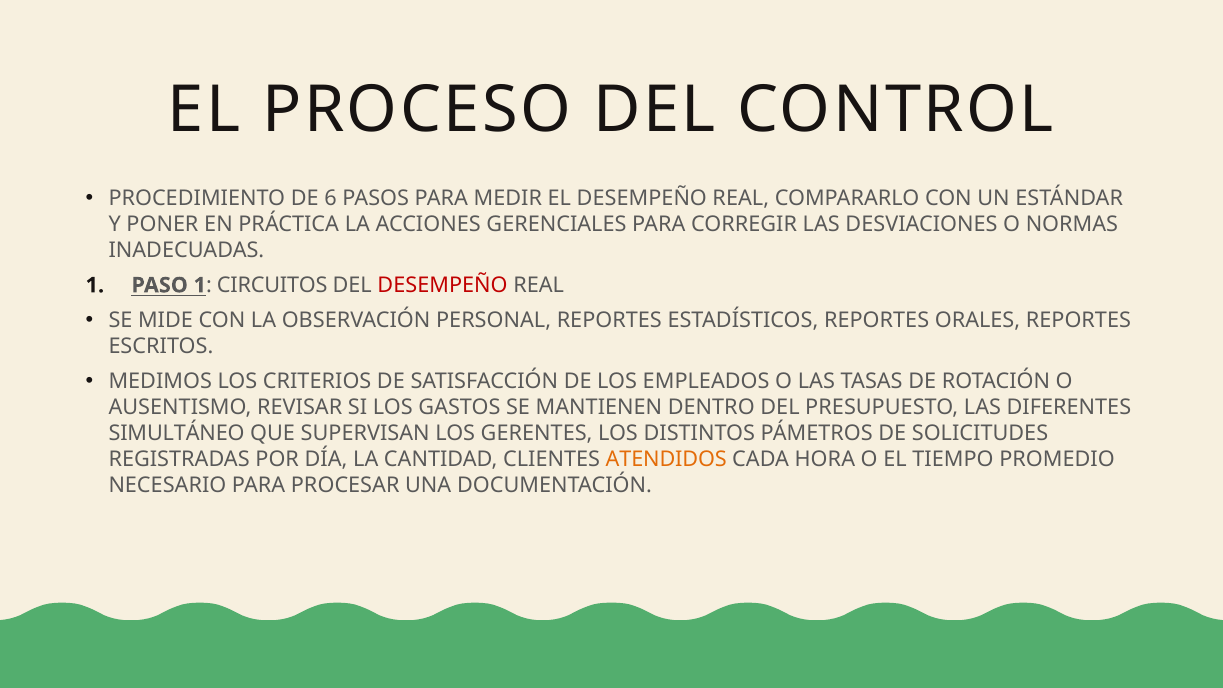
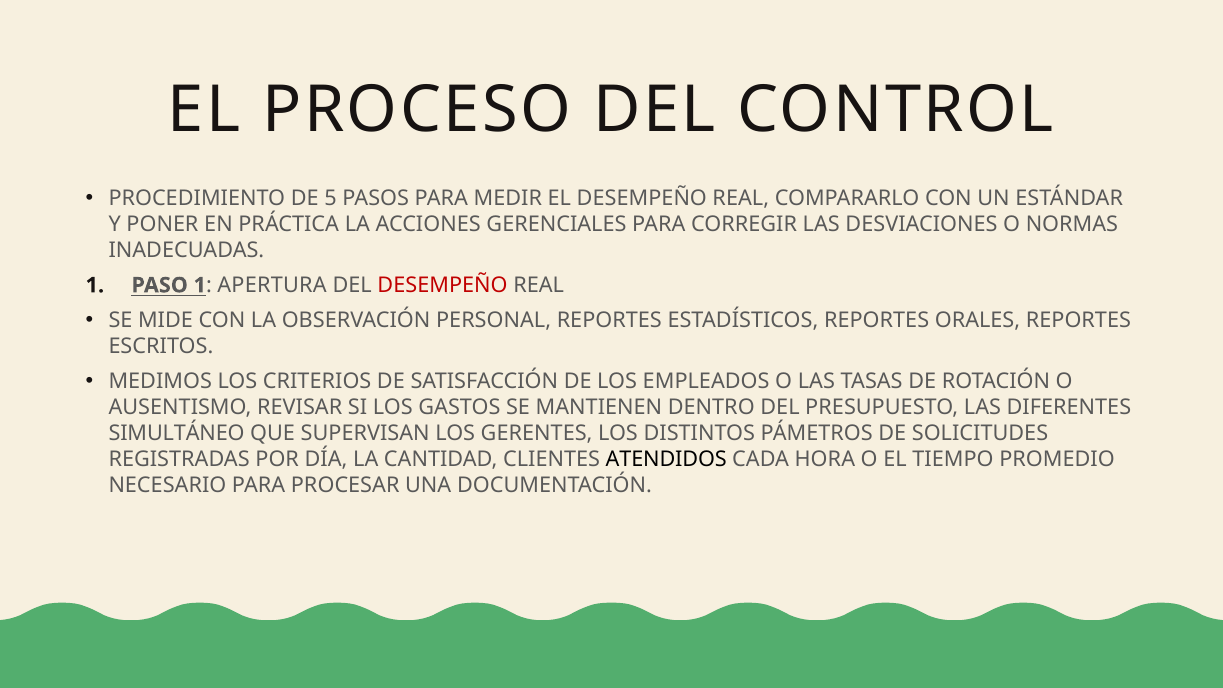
6: 6 -> 5
CIRCUITOS: CIRCUITOS -> APERTURA
ATENDIDOS colour: orange -> black
